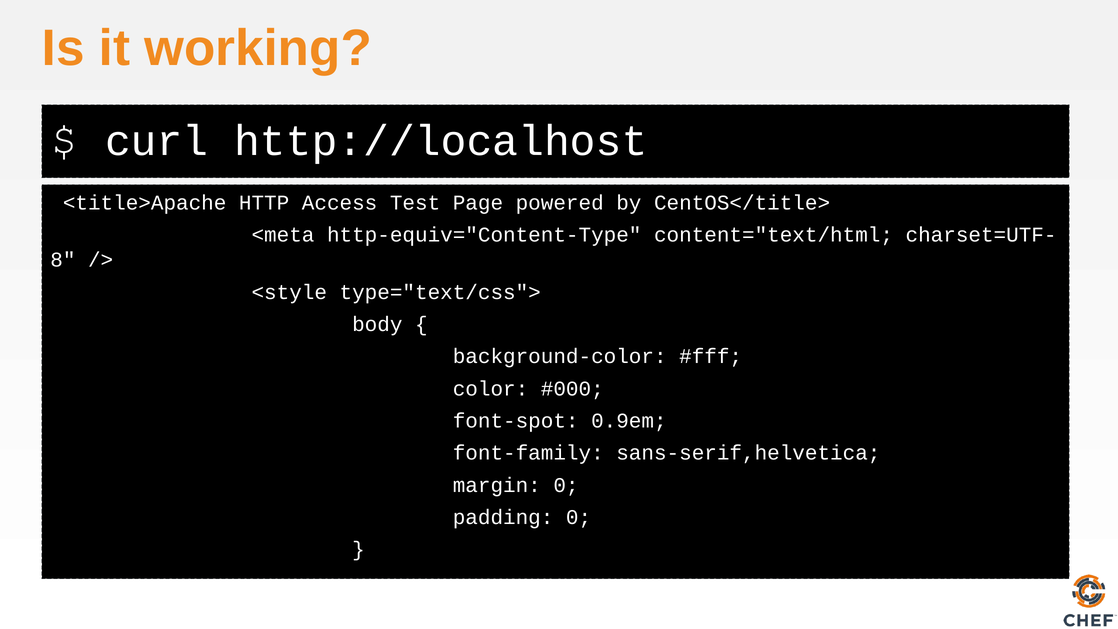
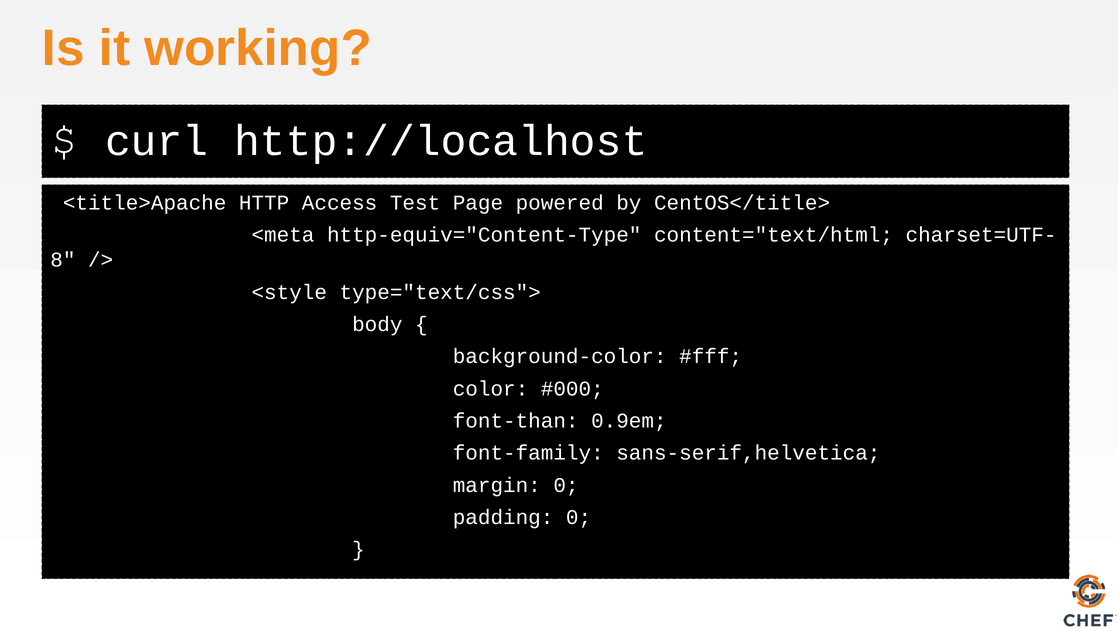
font-spot: font-spot -> font-than
